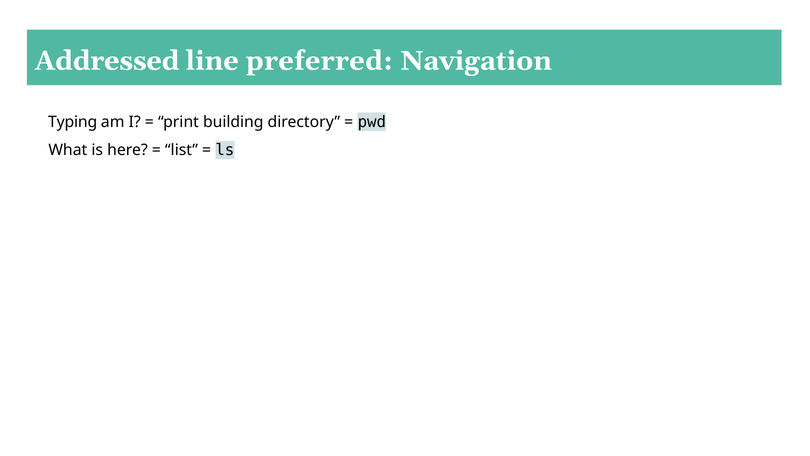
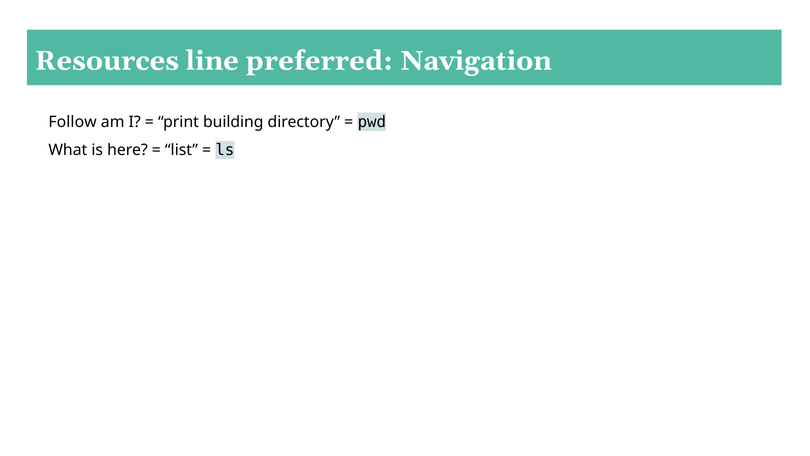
Addressed: Addressed -> Resources
Typing: Typing -> Follow
